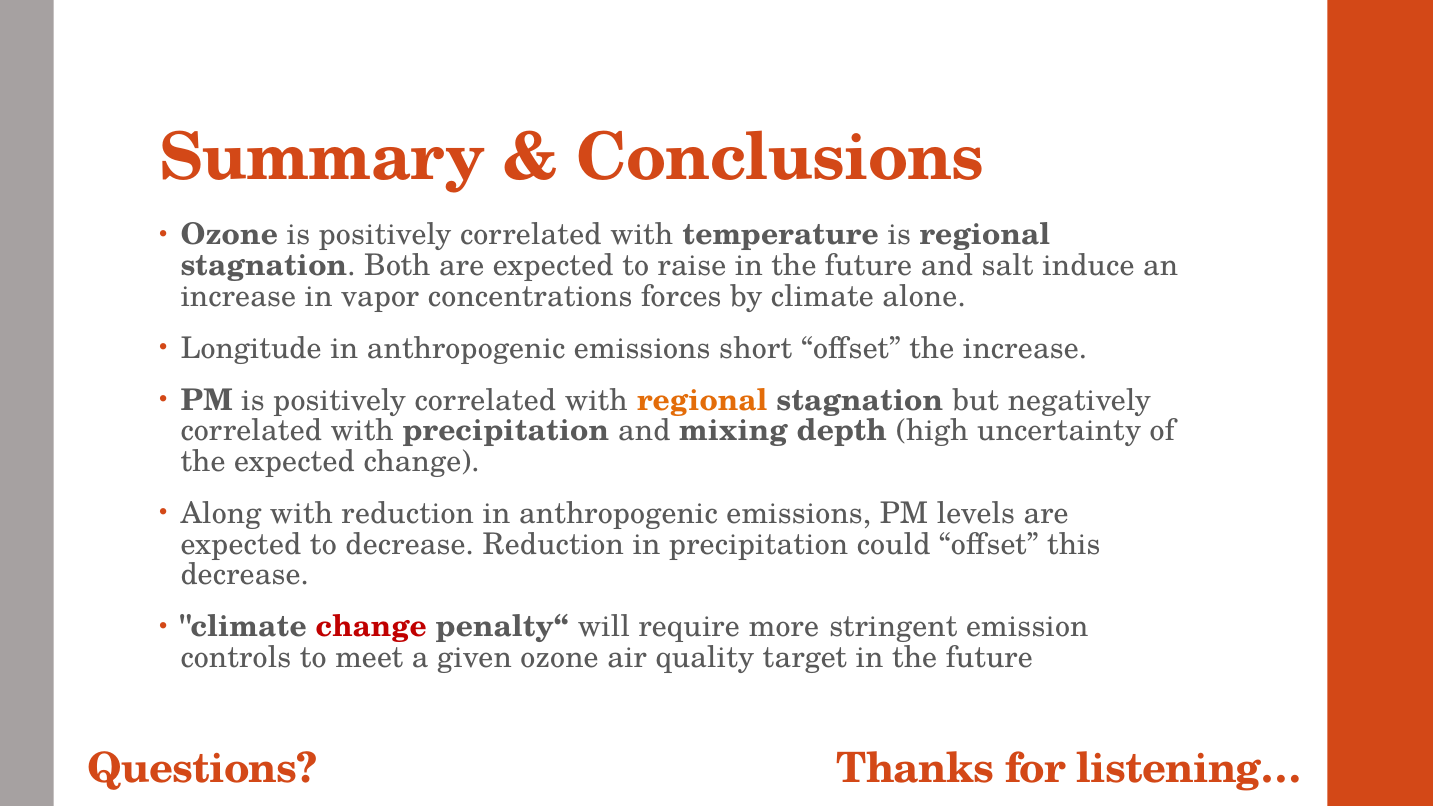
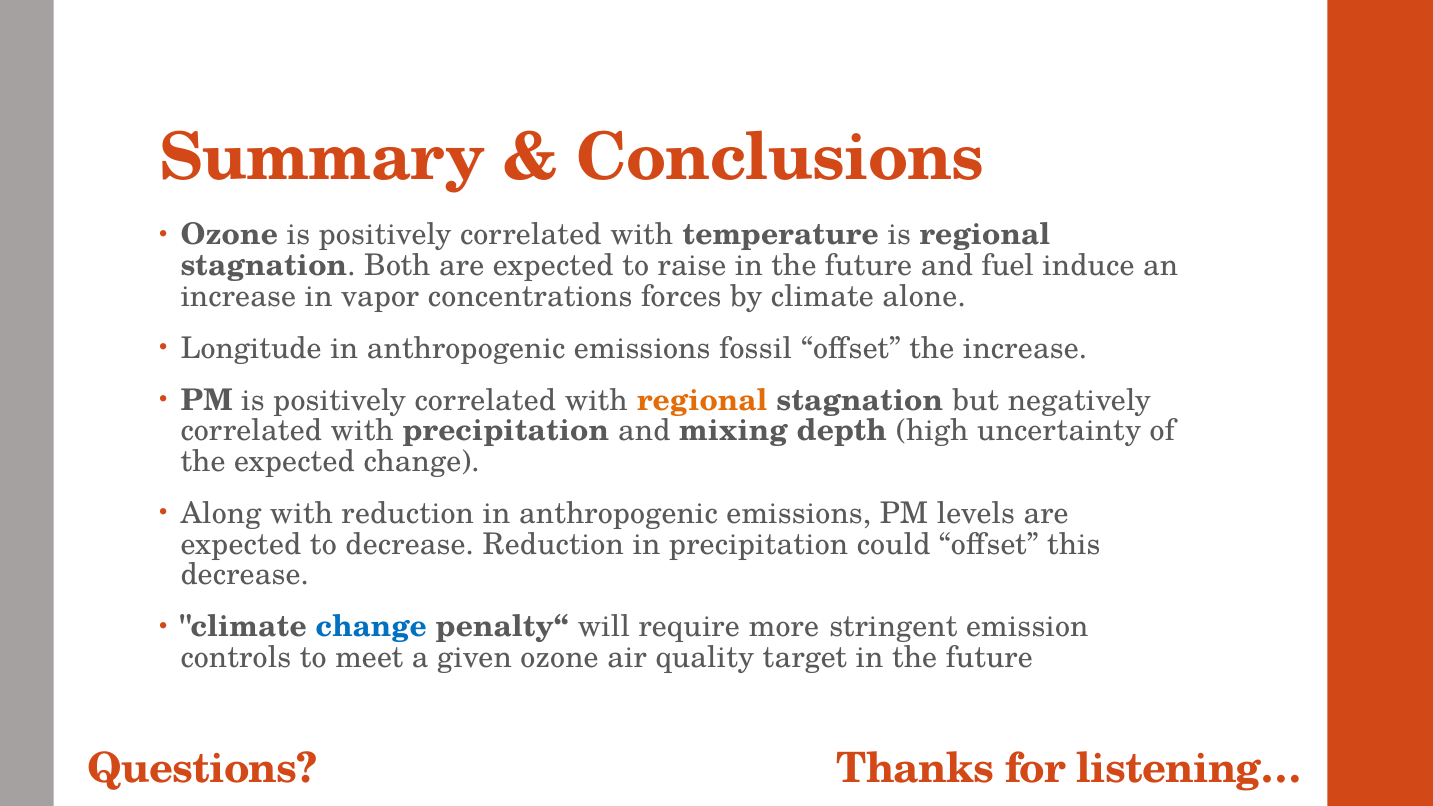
salt: salt -> fuel
short: short -> fossil
change at (371, 627) colour: red -> blue
